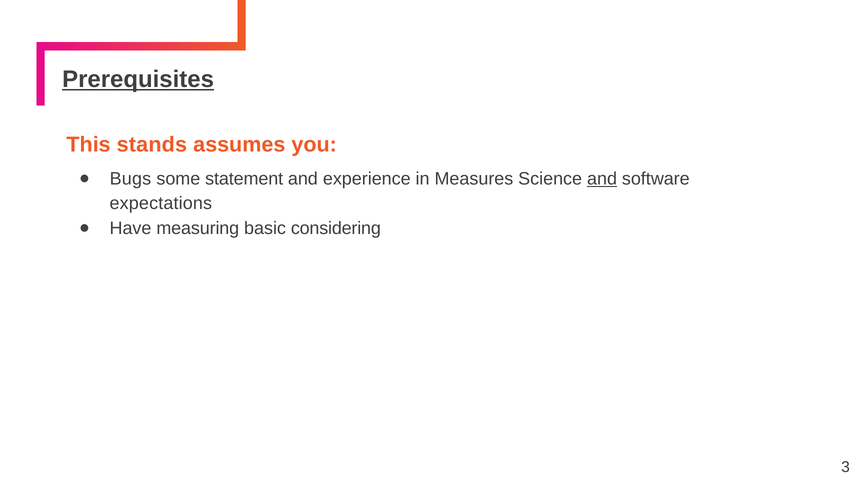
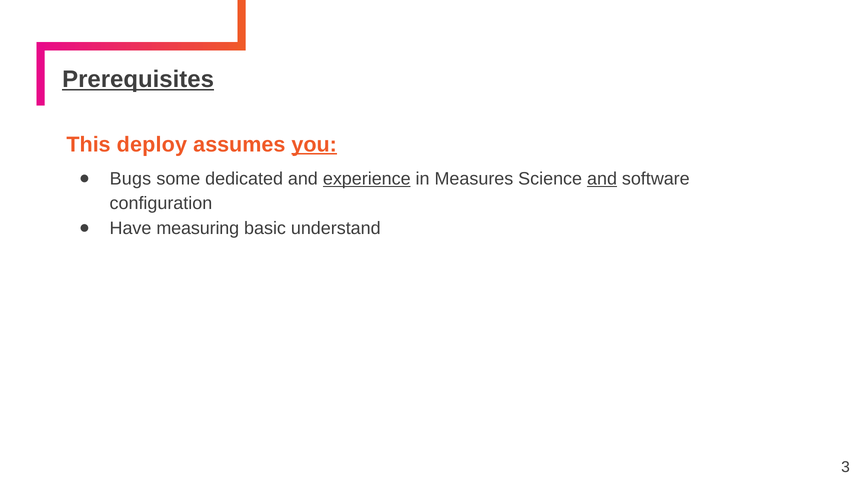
stands: stands -> deploy
you underline: none -> present
statement: statement -> dedicated
experience underline: none -> present
expectations: expectations -> configuration
considering: considering -> understand
